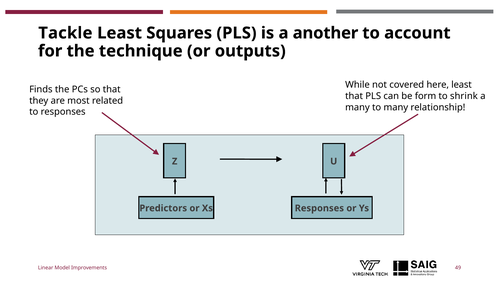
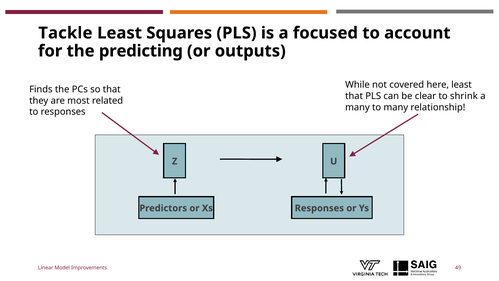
another: another -> focused
technique: technique -> predicting
form: form -> clear
